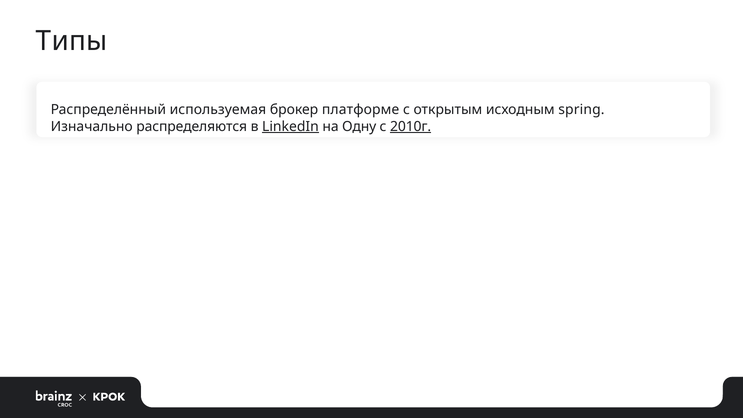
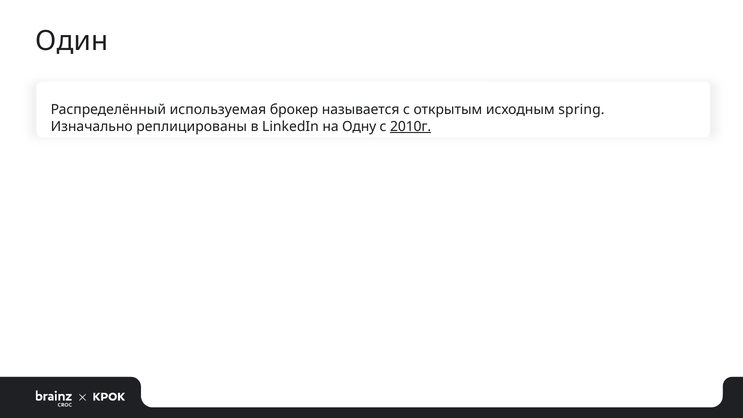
Типы: Типы -> Один
платформе: платформе -> называется
распределяются: распределяются -> реплицированы
LinkedIn underline: present -> none
